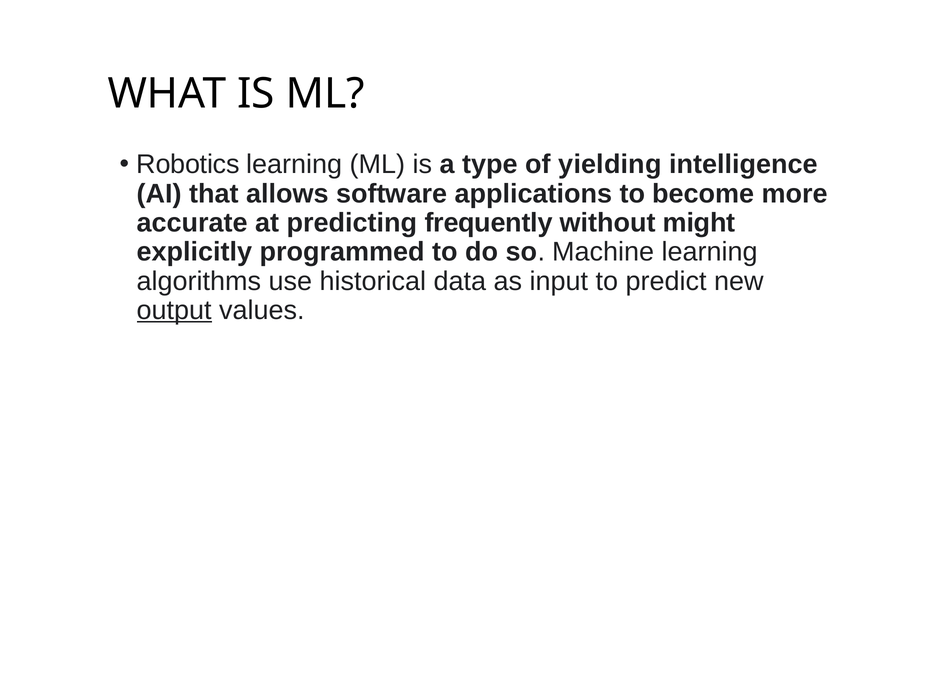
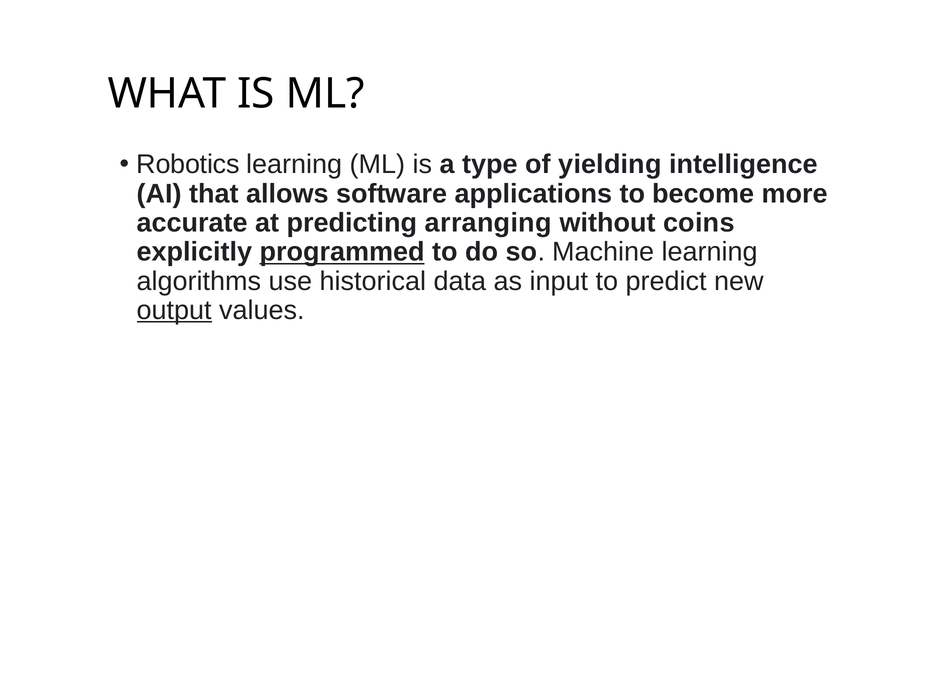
frequently: frequently -> arranging
might: might -> coins
programmed underline: none -> present
